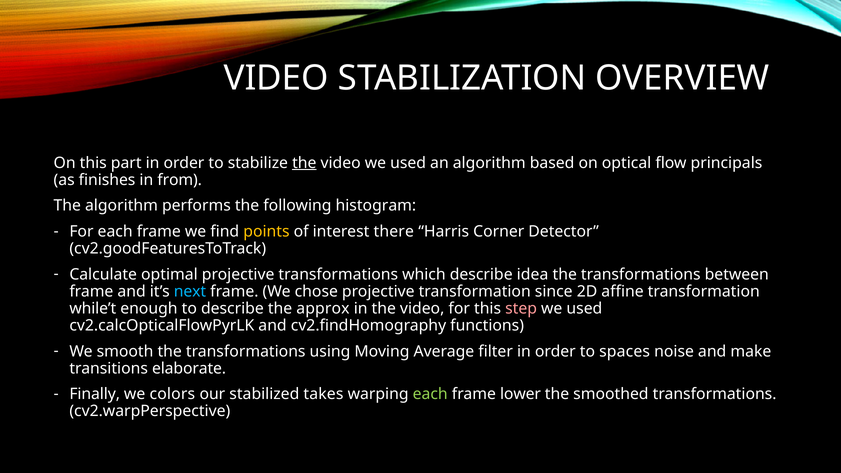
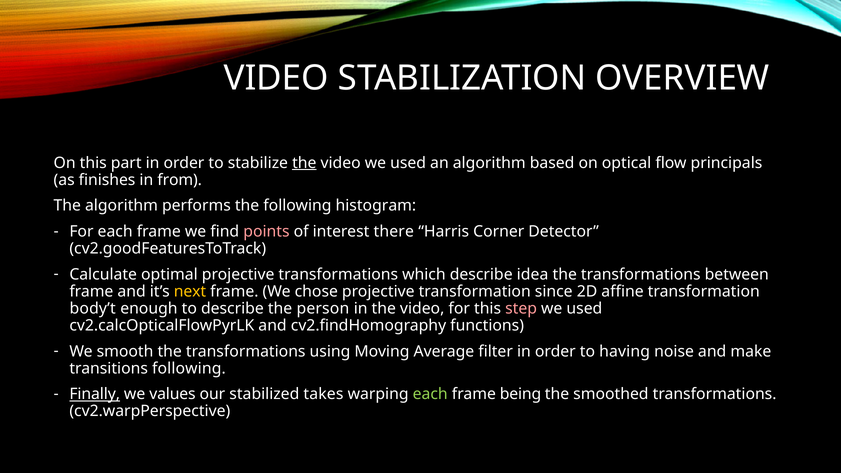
points colour: yellow -> pink
next colour: light blue -> yellow
while’t: while’t -> body’t
approx: approx -> person
spaces: spaces -> having
transitions elaborate: elaborate -> following
Finally underline: none -> present
colors: colors -> values
lower: lower -> being
